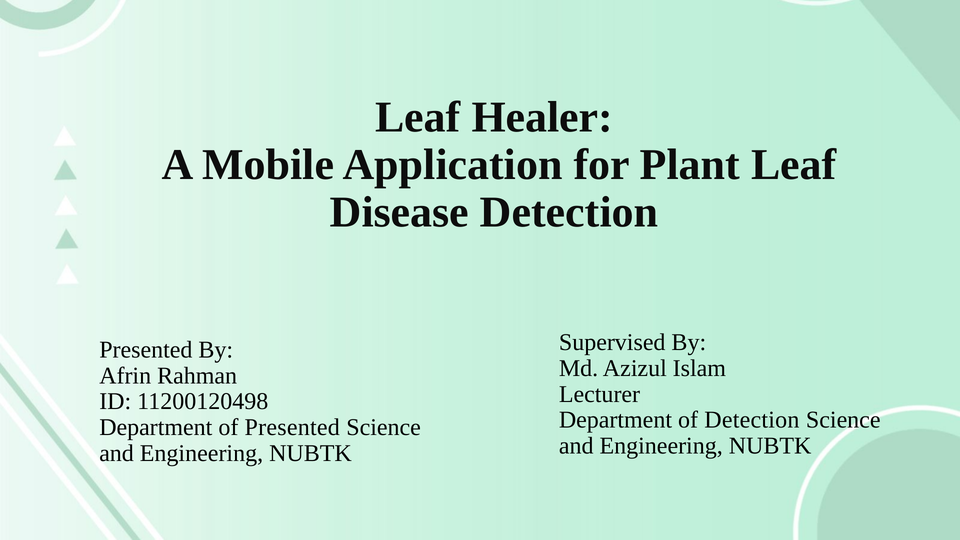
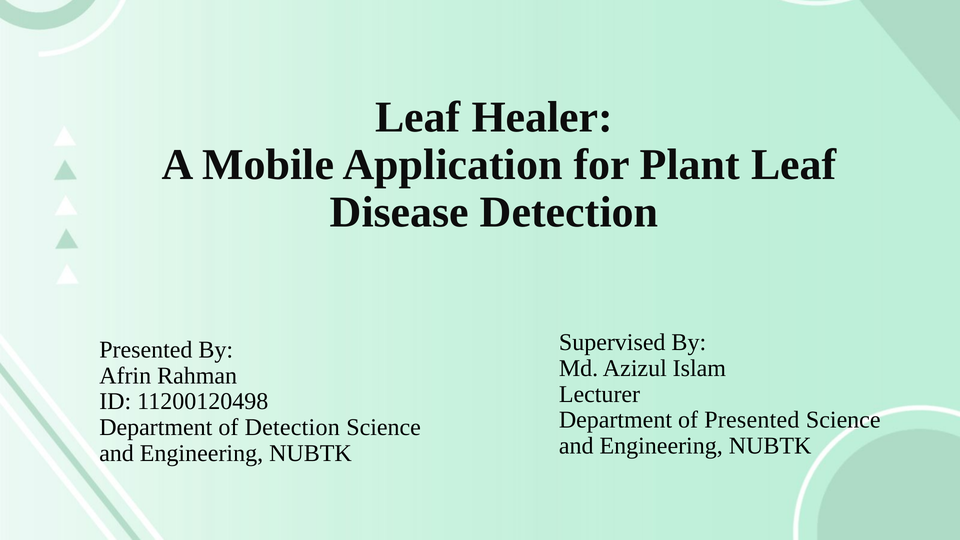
of Detection: Detection -> Presented
of Presented: Presented -> Detection
